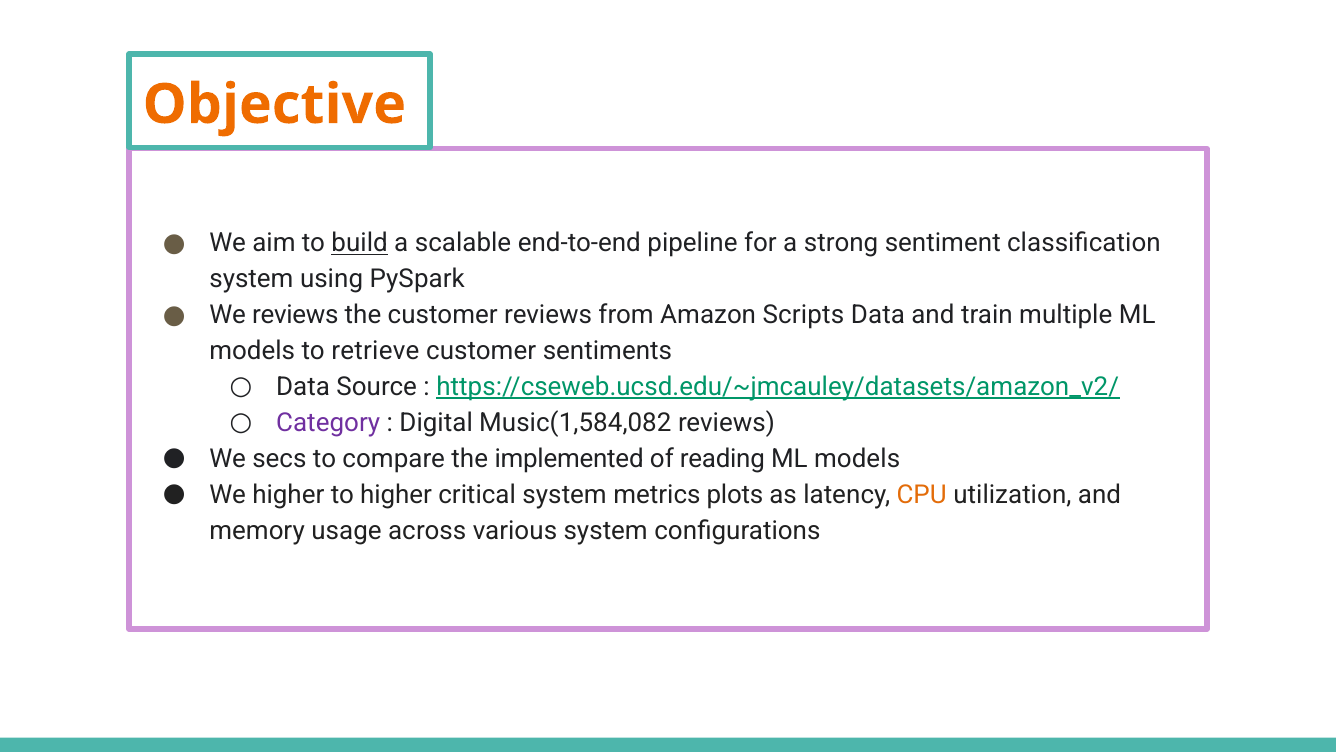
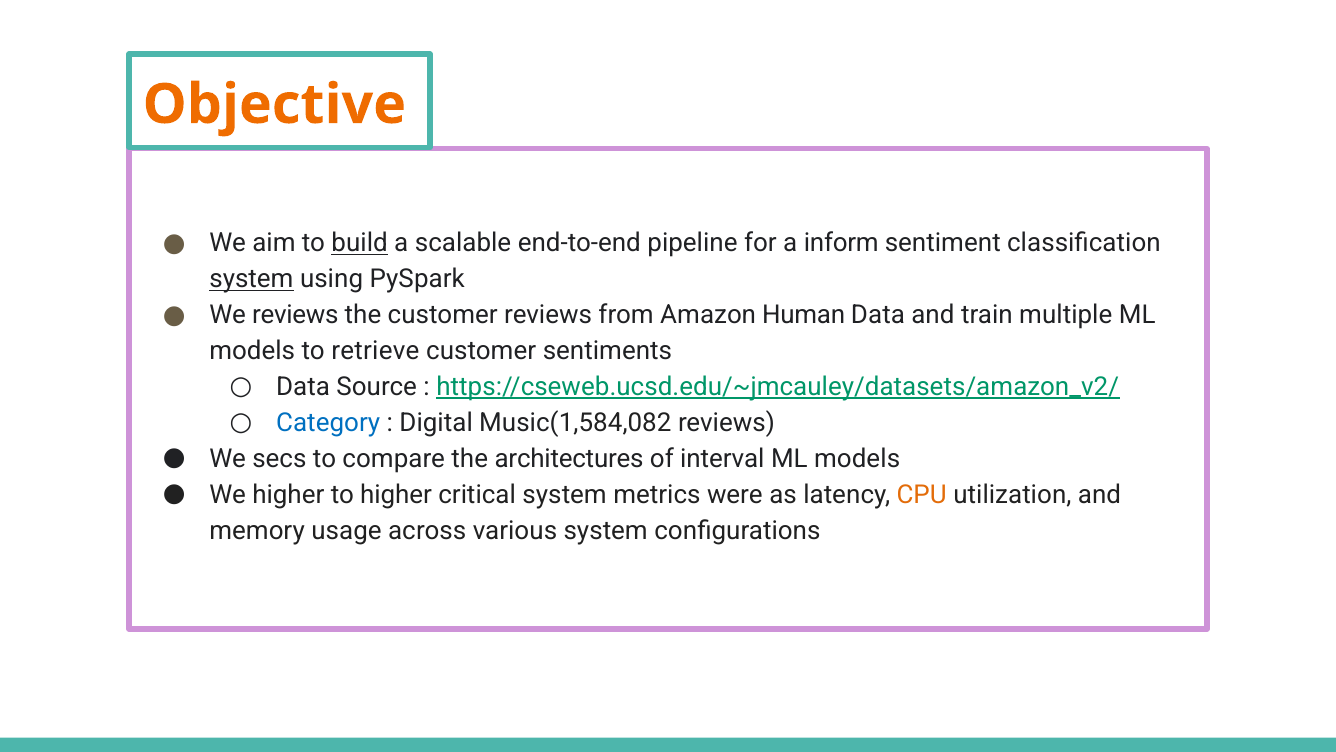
strong: strong -> inform
system at (251, 279) underline: none -> present
Scripts: Scripts -> Human
Category colour: purple -> blue
implemented: implemented -> architectures
reading: reading -> interval
plots: plots -> were
